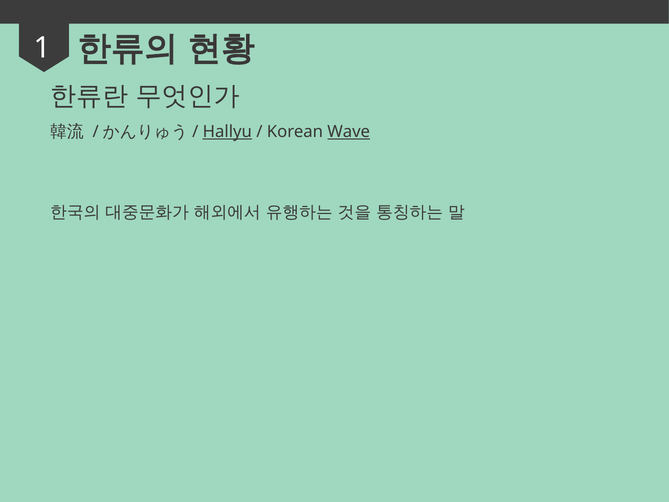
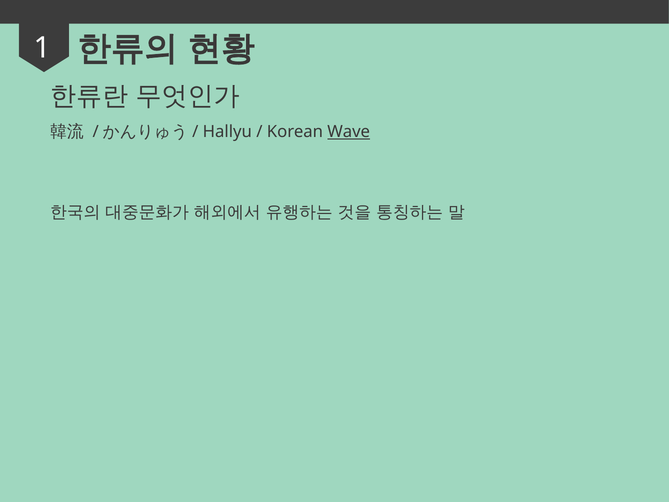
Hallyu underline: present -> none
